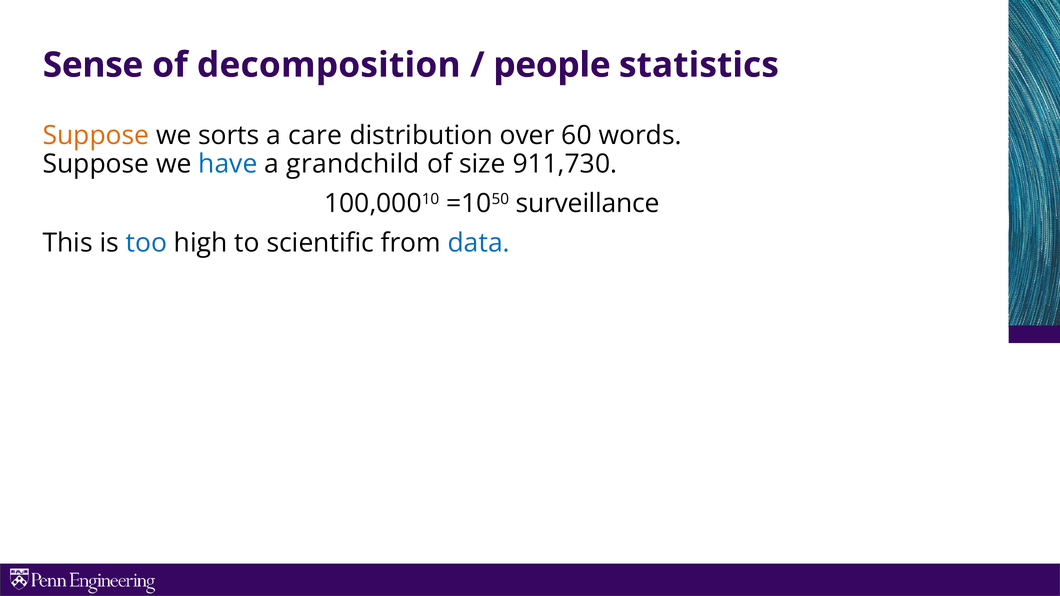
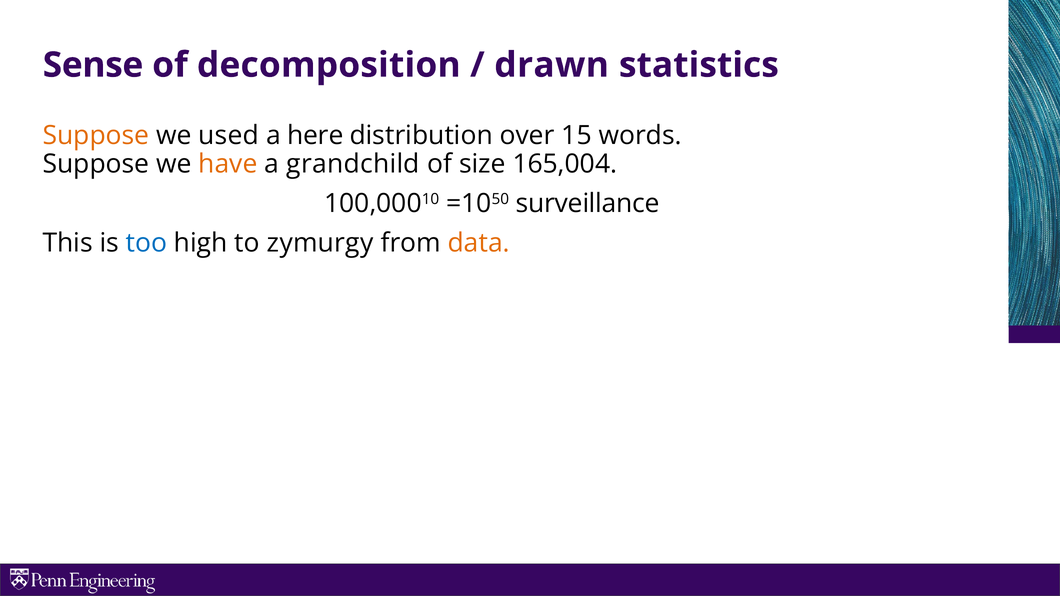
people: people -> drawn
sorts: sorts -> used
care: care -> here
60: 60 -> 15
have colour: blue -> orange
911,730: 911,730 -> 165,004
scientific: scientific -> zymurgy
data colour: blue -> orange
